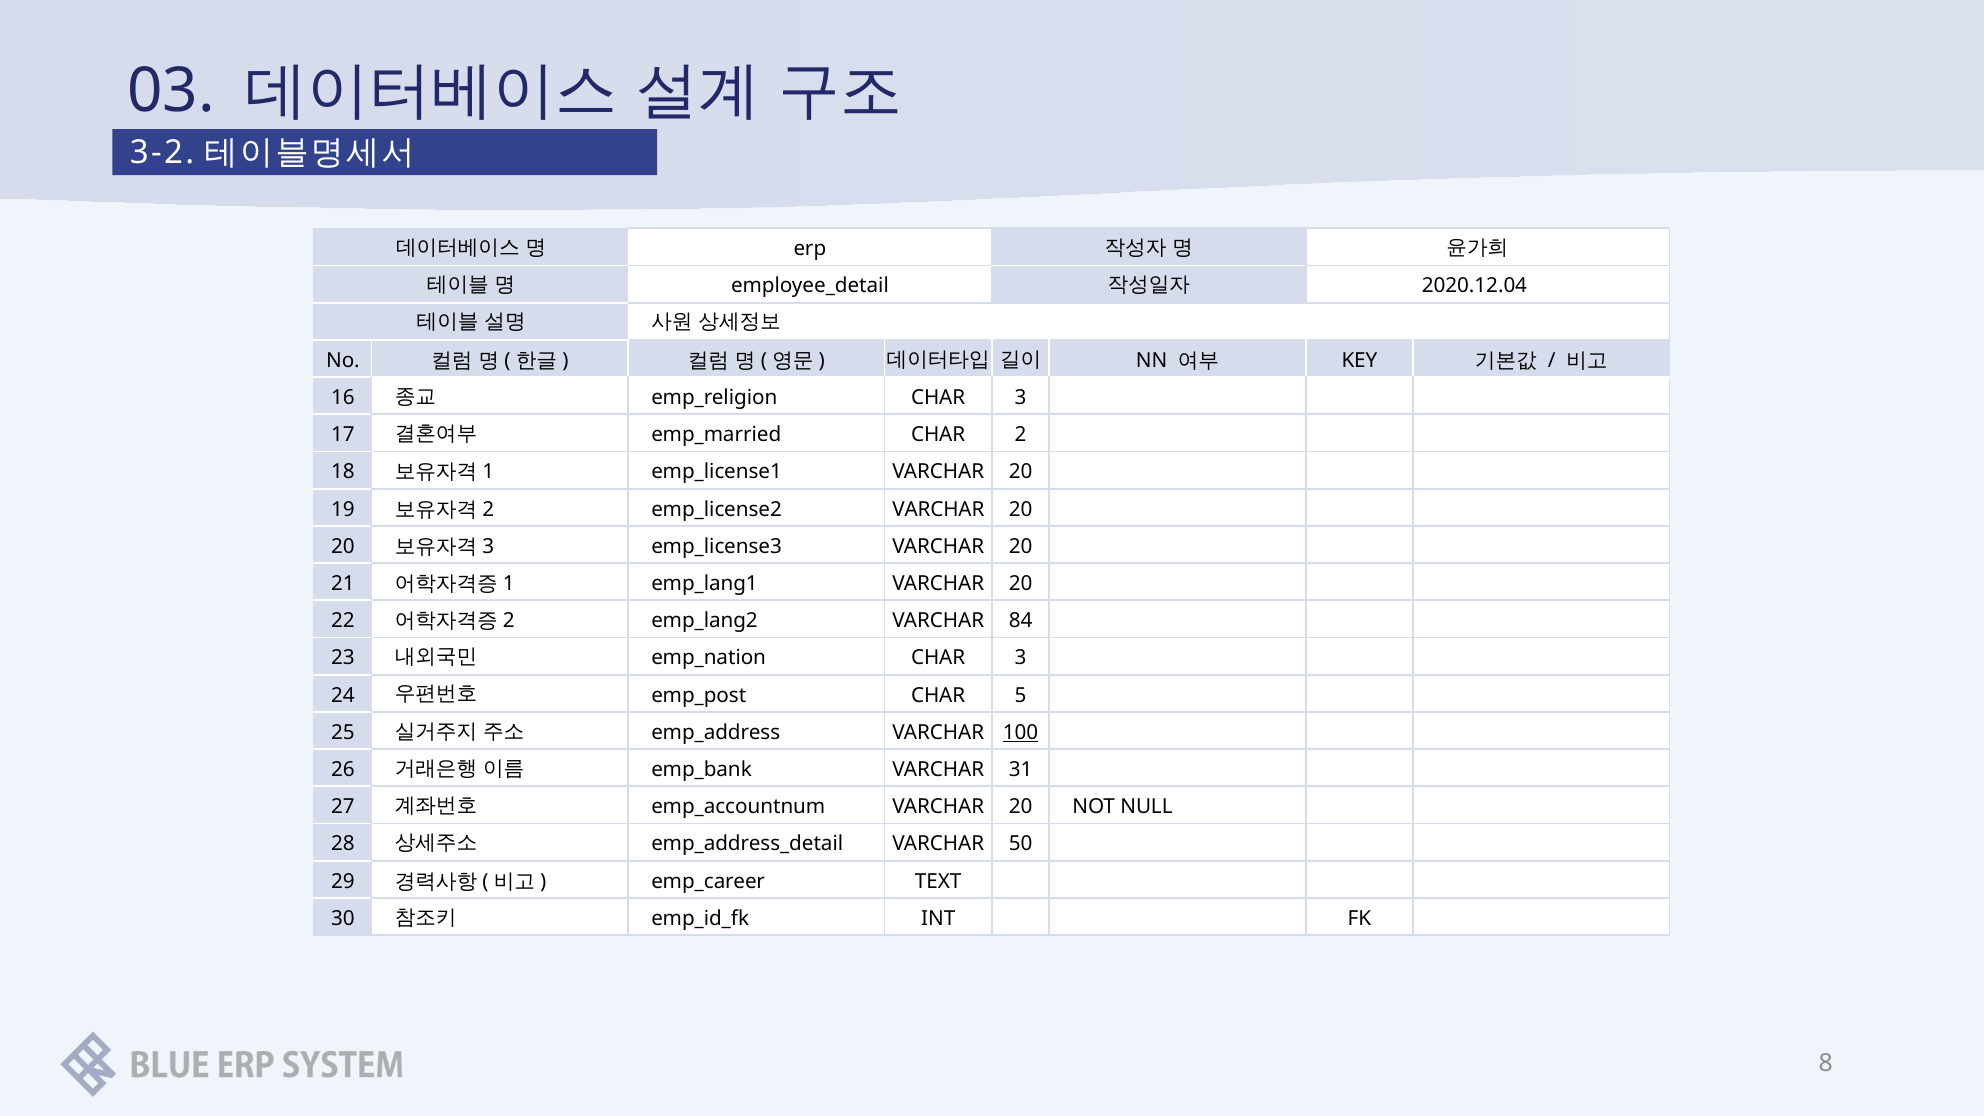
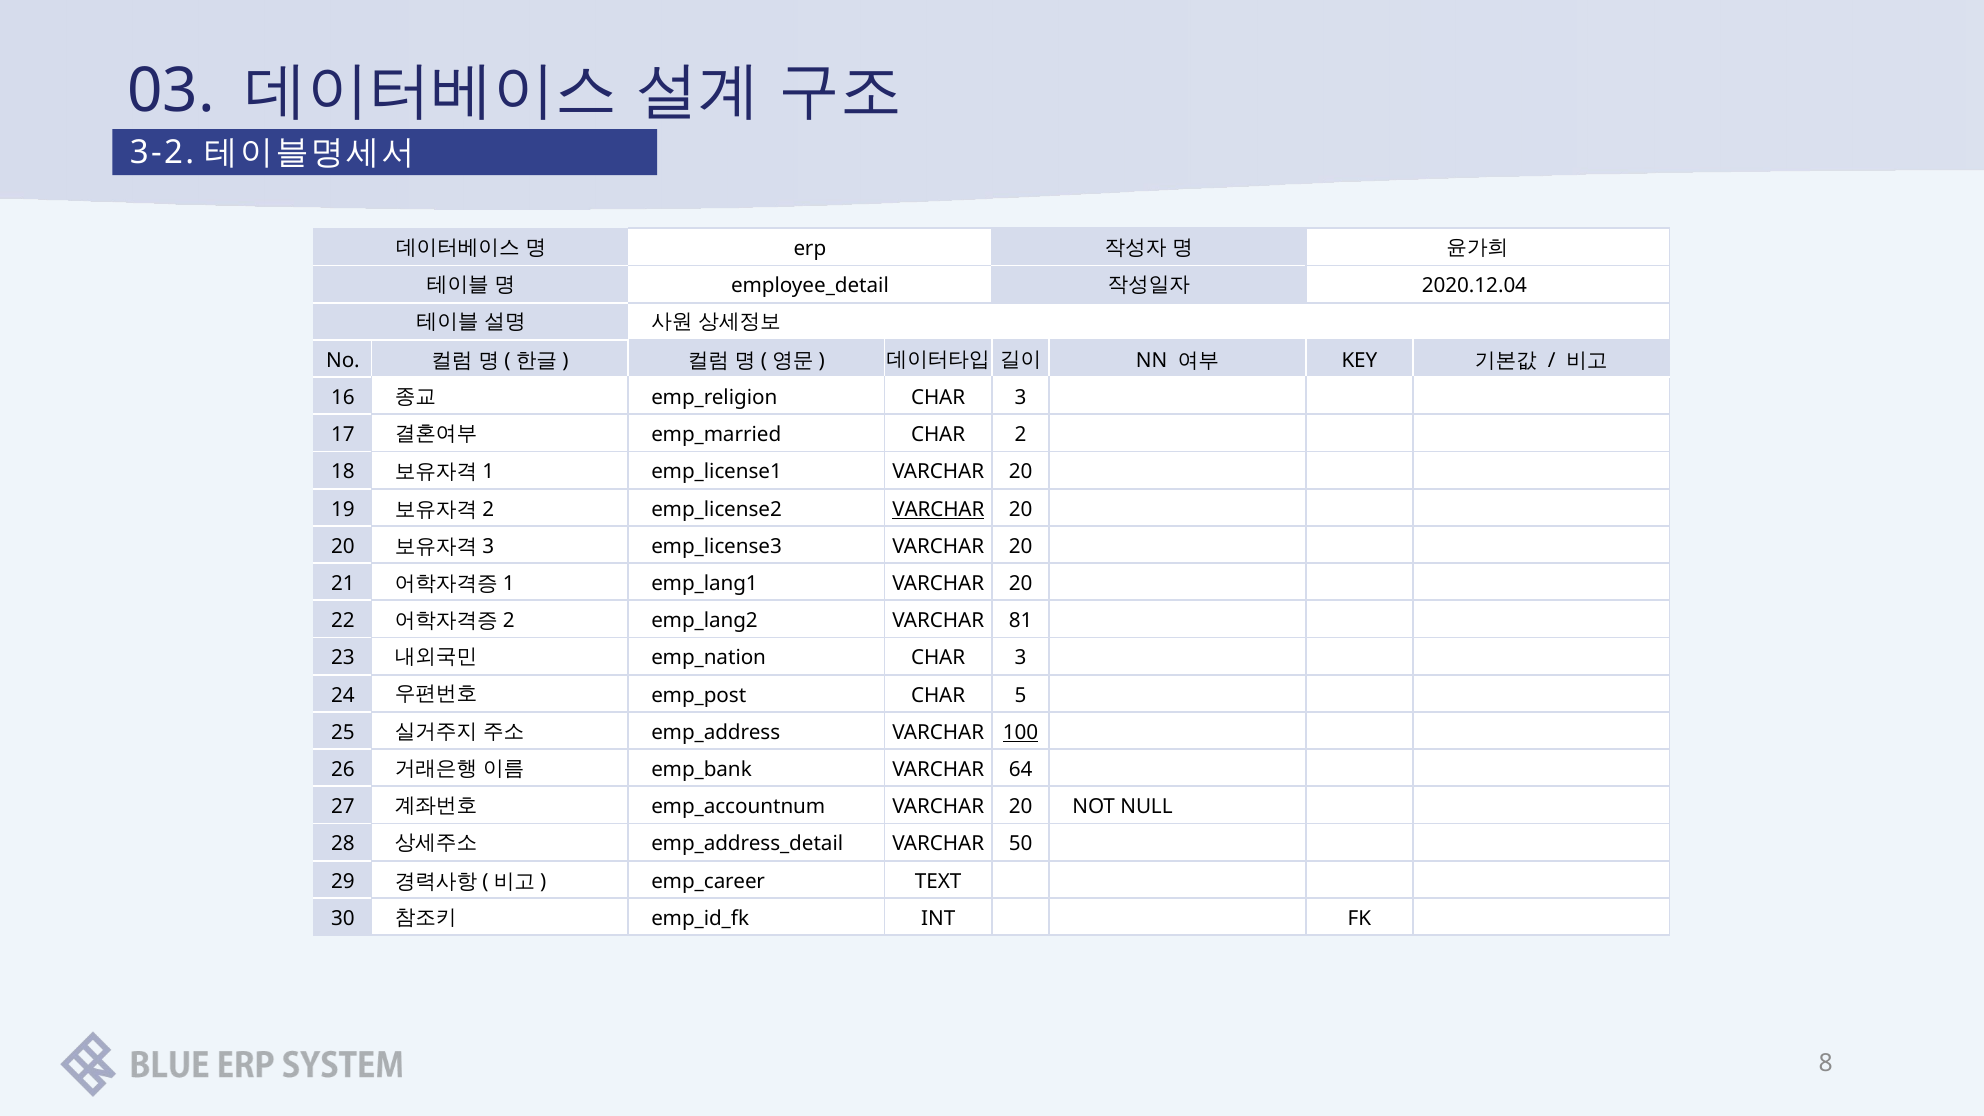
VARCHAR at (938, 509) underline: none -> present
84: 84 -> 81
31: 31 -> 64
